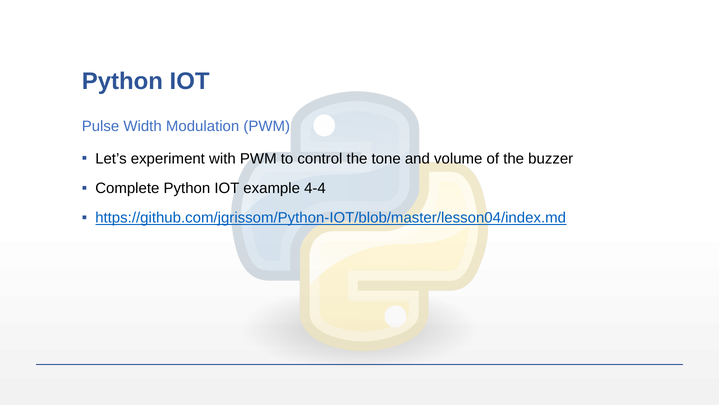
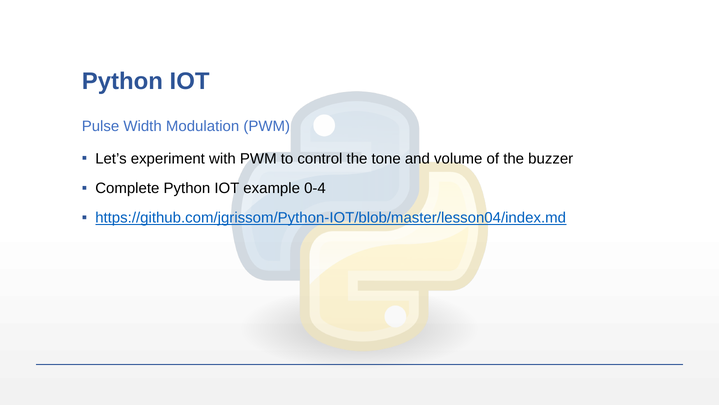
4-4: 4-4 -> 0-4
